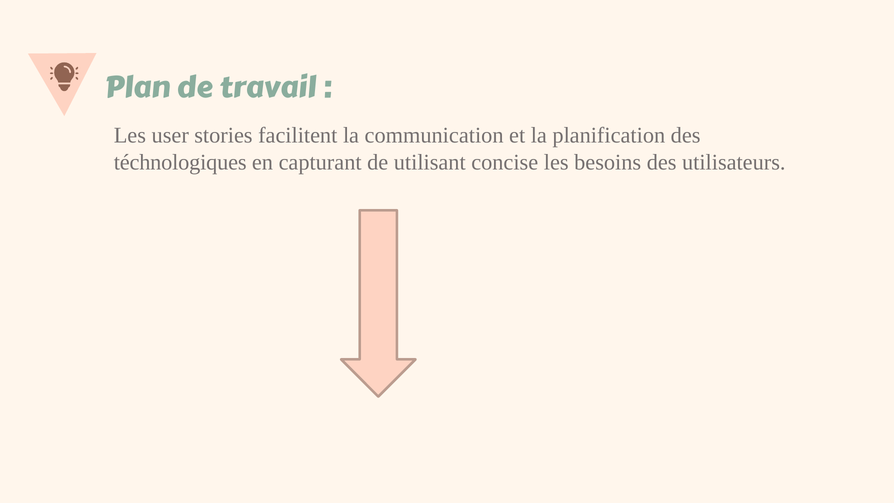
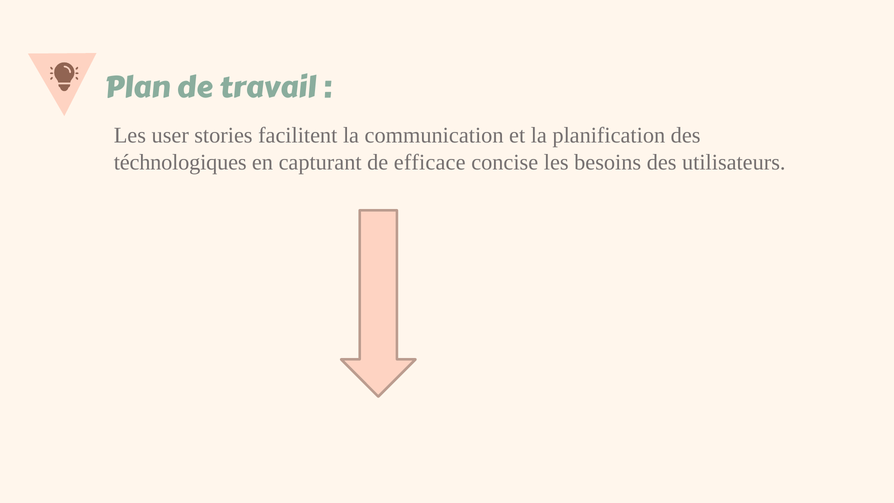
utilisant: utilisant -> efficace
